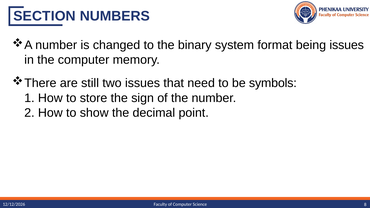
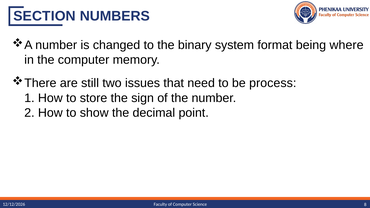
being issues: issues -> where
symbols: symbols -> process
